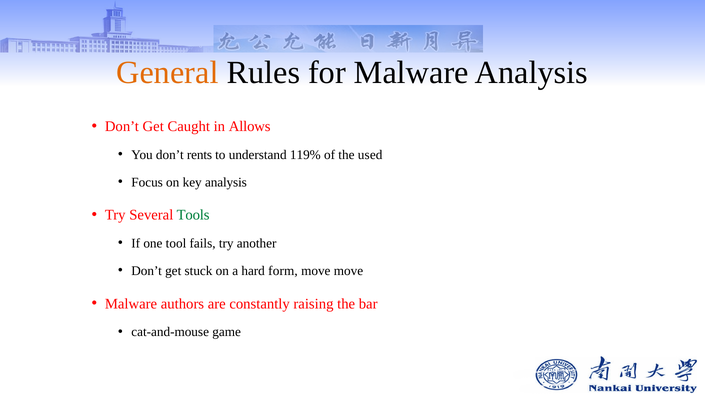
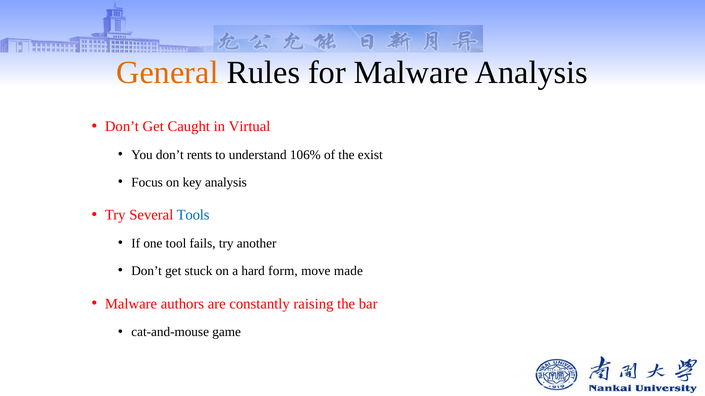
Allows: Allows -> Virtual
119%: 119% -> 106%
used: used -> exist
Tools colour: green -> blue
move move: move -> made
